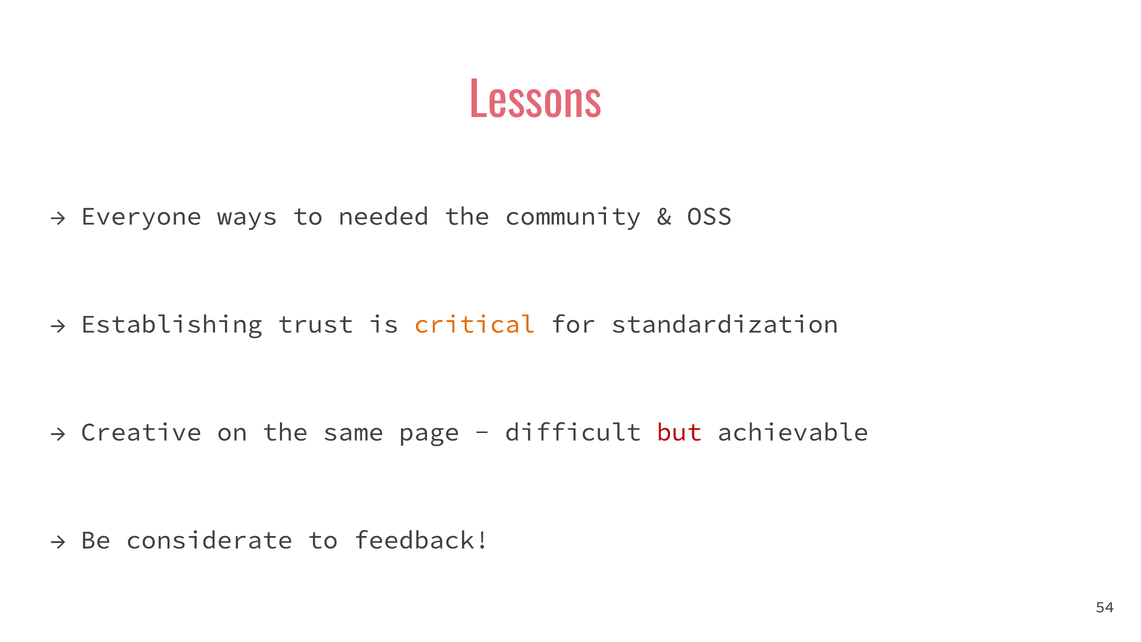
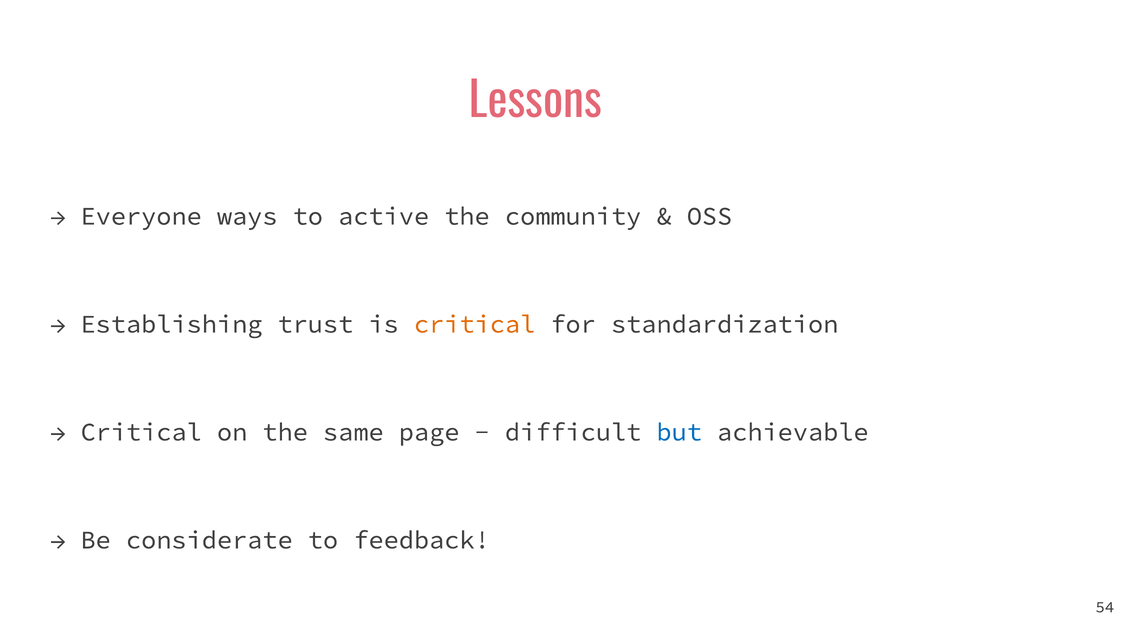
needed: needed -> active
Creative at (141, 432): Creative -> Critical
but colour: red -> blue
